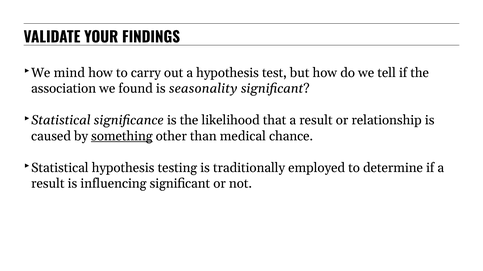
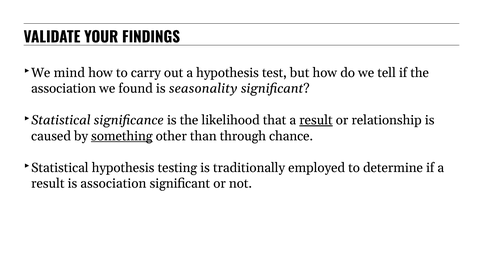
result at (316, 120) underline: none -> present
medical: medical -> through
is influencing: influencing -> association
